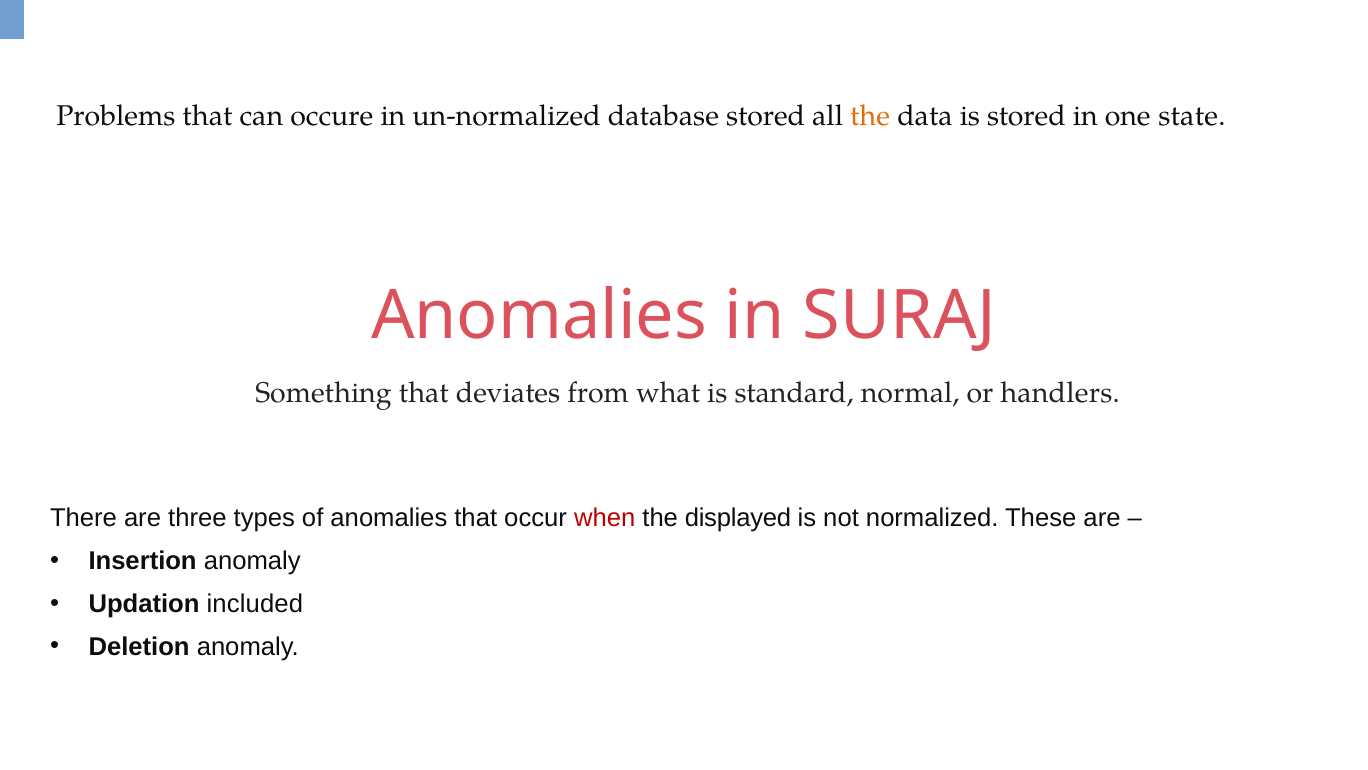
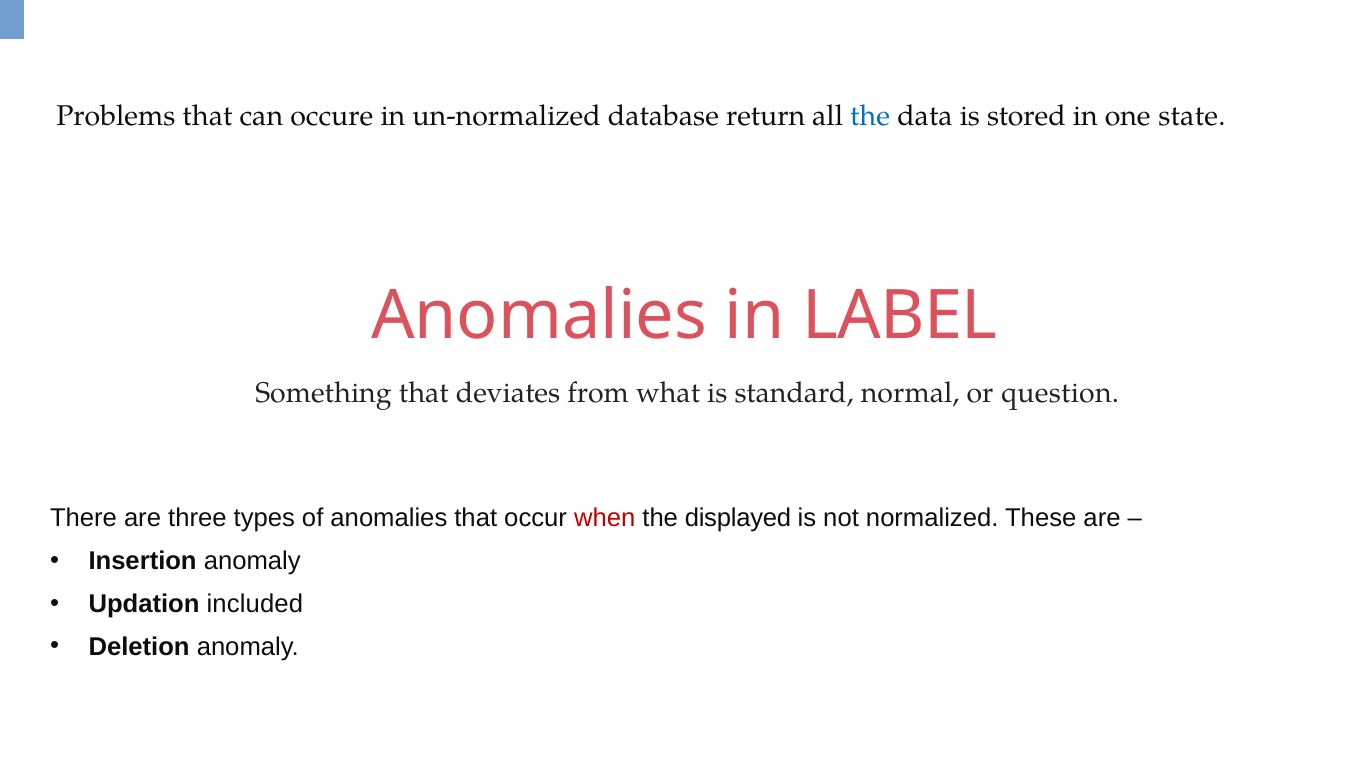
database stored: stored -> return
the at (870, 116) colour: orange -> blue
SURAJ: SURAJ -> LABEL
handlers: handlers -> question
